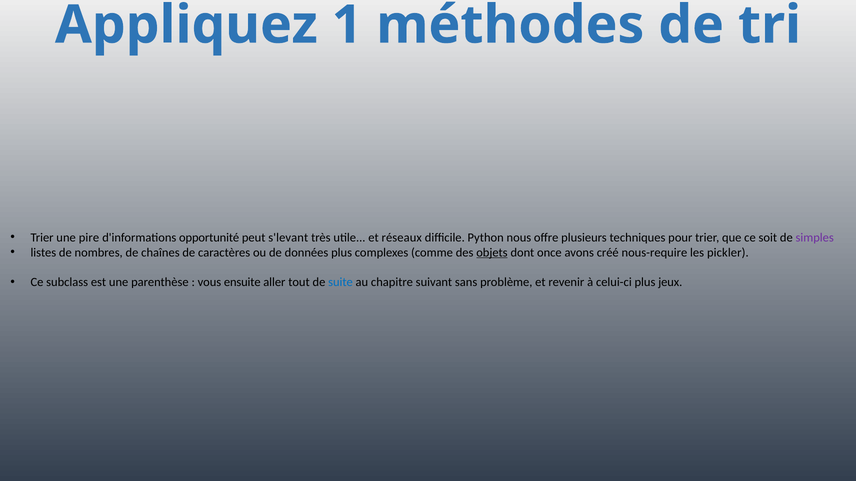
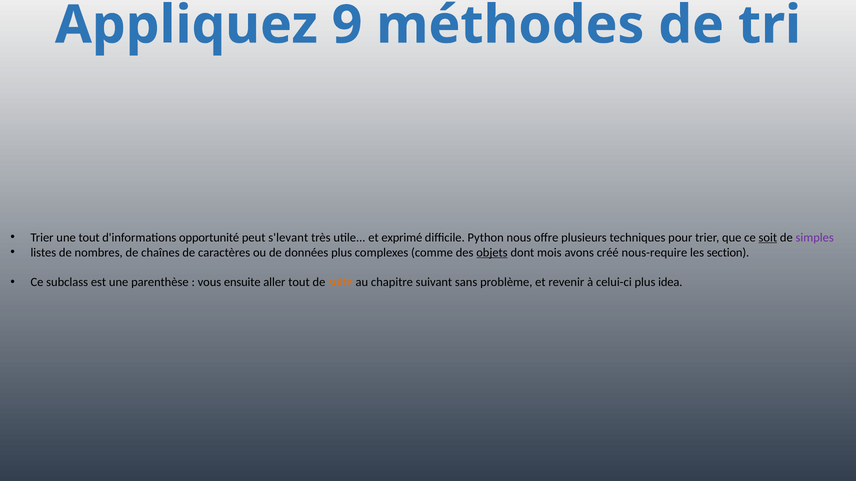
1: 1 -> 9
une pire: pire -> tout
réseaux: réseaux -> exprimé
soit underline: none -> present
once: once -> mois
pickler: pickler -> section
suite colour: blue -> orange
jeux: jeux -> idea
